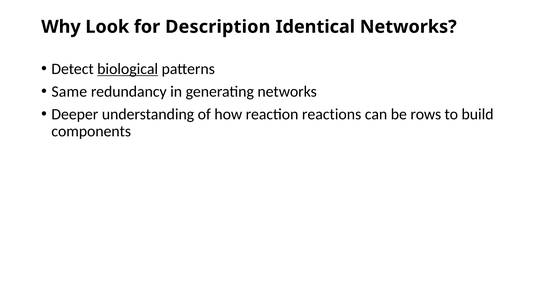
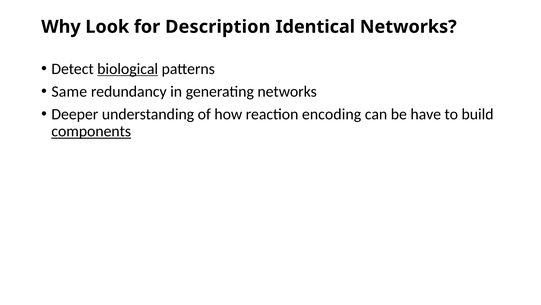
reactions: reactions -> encoding
rows: rows -> have
components underline: none -> present
